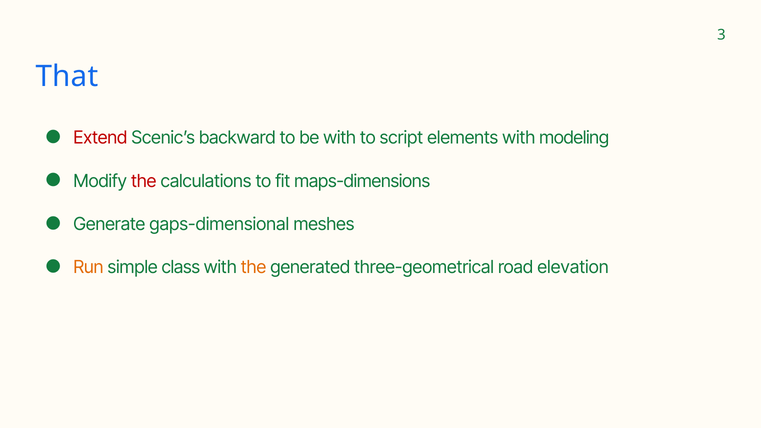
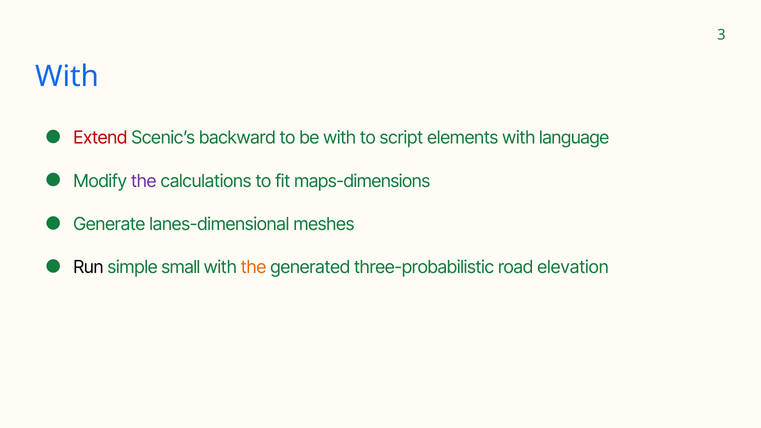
That at (67, 76): That -> With
modeling: modeling -> language
the at (144, 181) colour: red -> purple
gaps-dimensional: gaps-dimensional -> lanes-dimensional
Run colour: orange -> black
class: class -> small
three-geometrical: three-geometrical -> three-probabilistic
